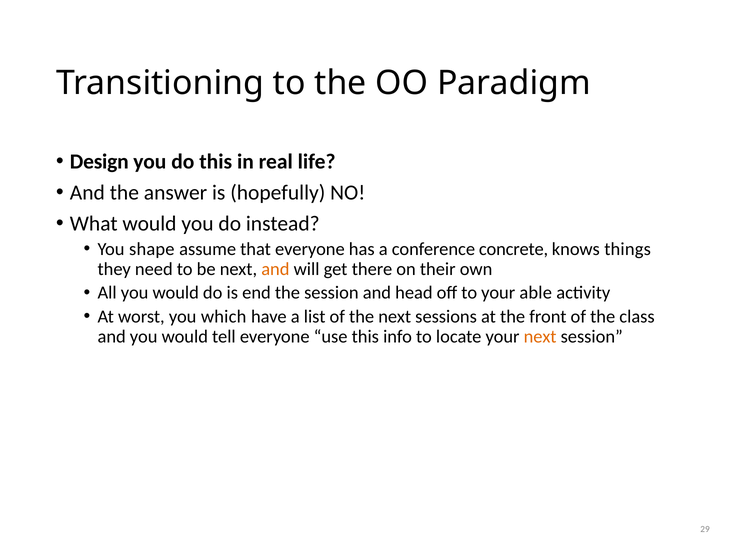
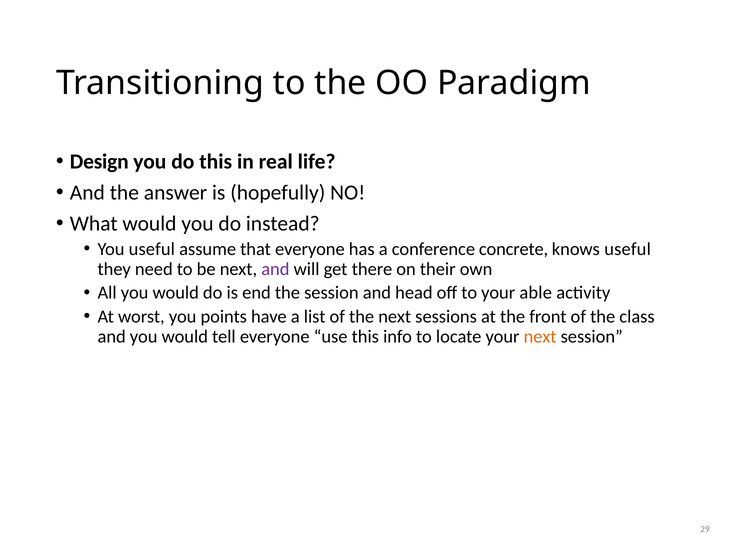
You shape: shape -> useful
knows things: things -> useful
and at (275, 269) colour: orange -> purple
which: which -> points
